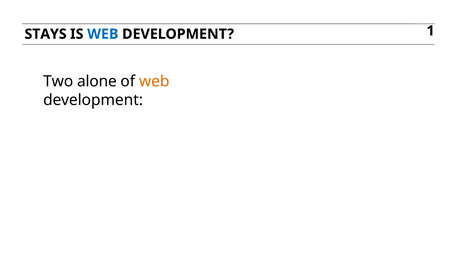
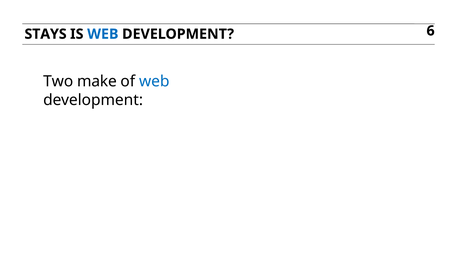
1: 1 -> 6
alone: alone -> make
web at (154, 81) colour: orange -> blue
